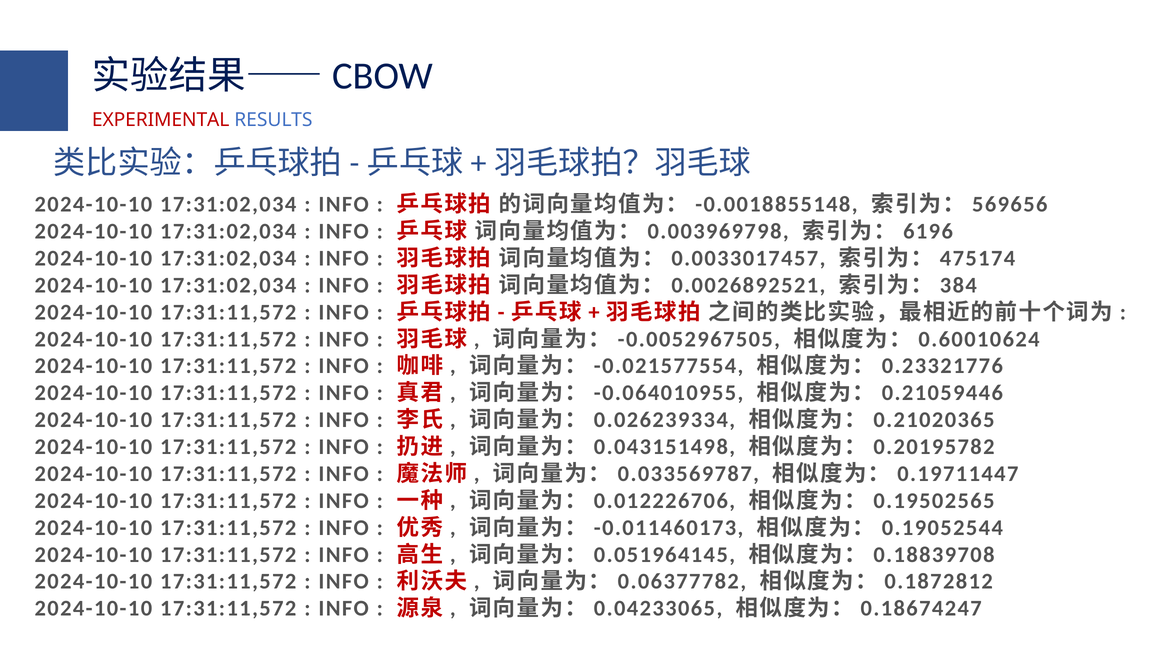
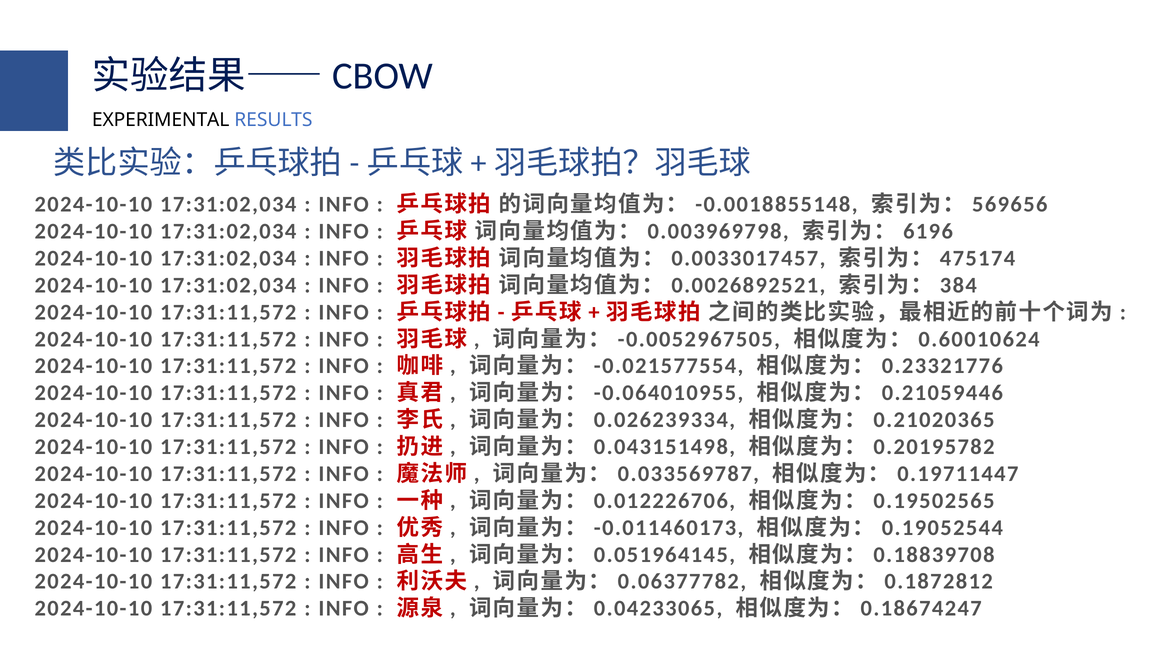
EXPERIMENTAL colour: red -> black
